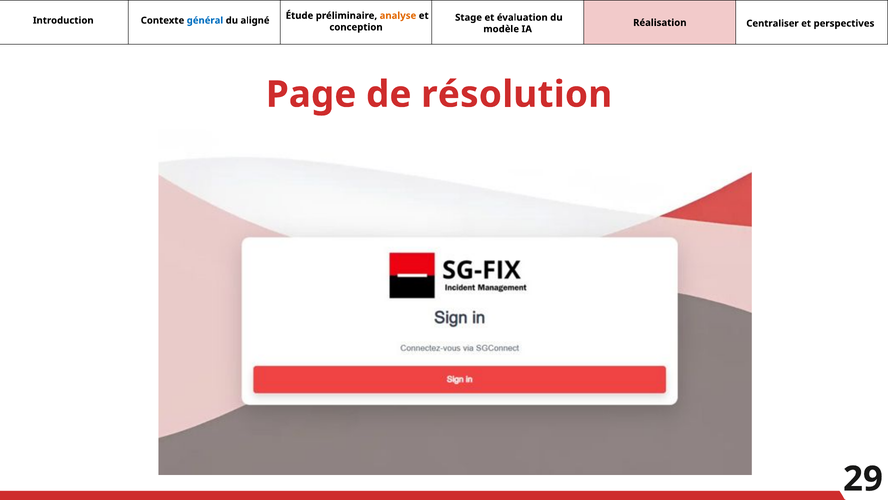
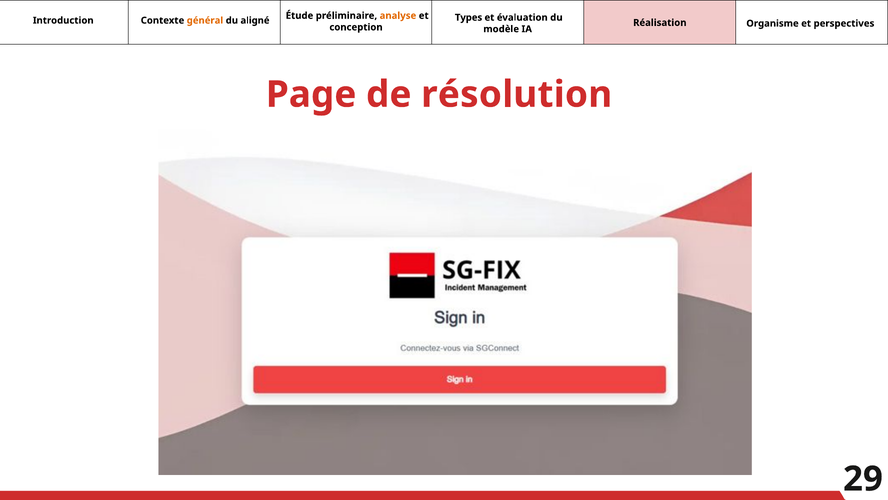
Stage: Stage -> Types
général colour: blue -> orange
Centraliser: Centraliser -> Organisme
